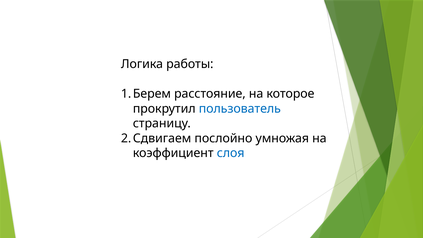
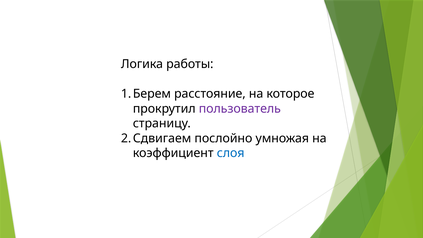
пользователь colour: blue -> purple
